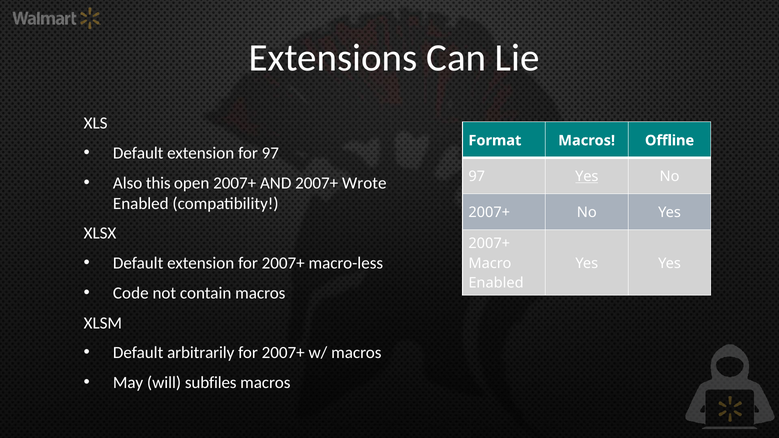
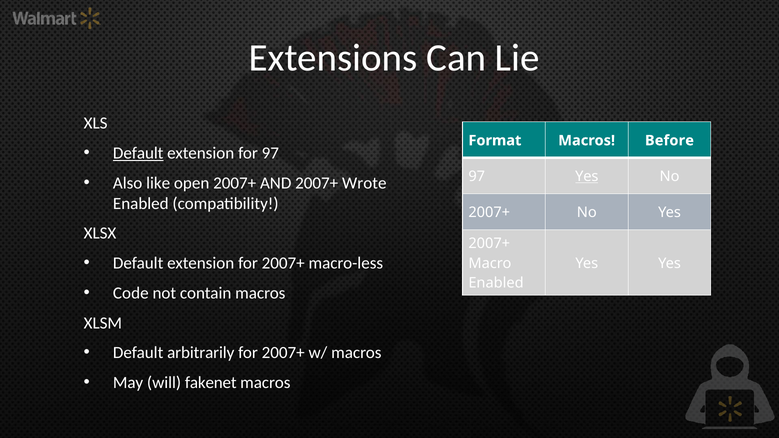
Offline: Offline -> Before
Default at (138, 153) underline: none -> present
this: this -> like
subfiles: subfiles -> fakenet
